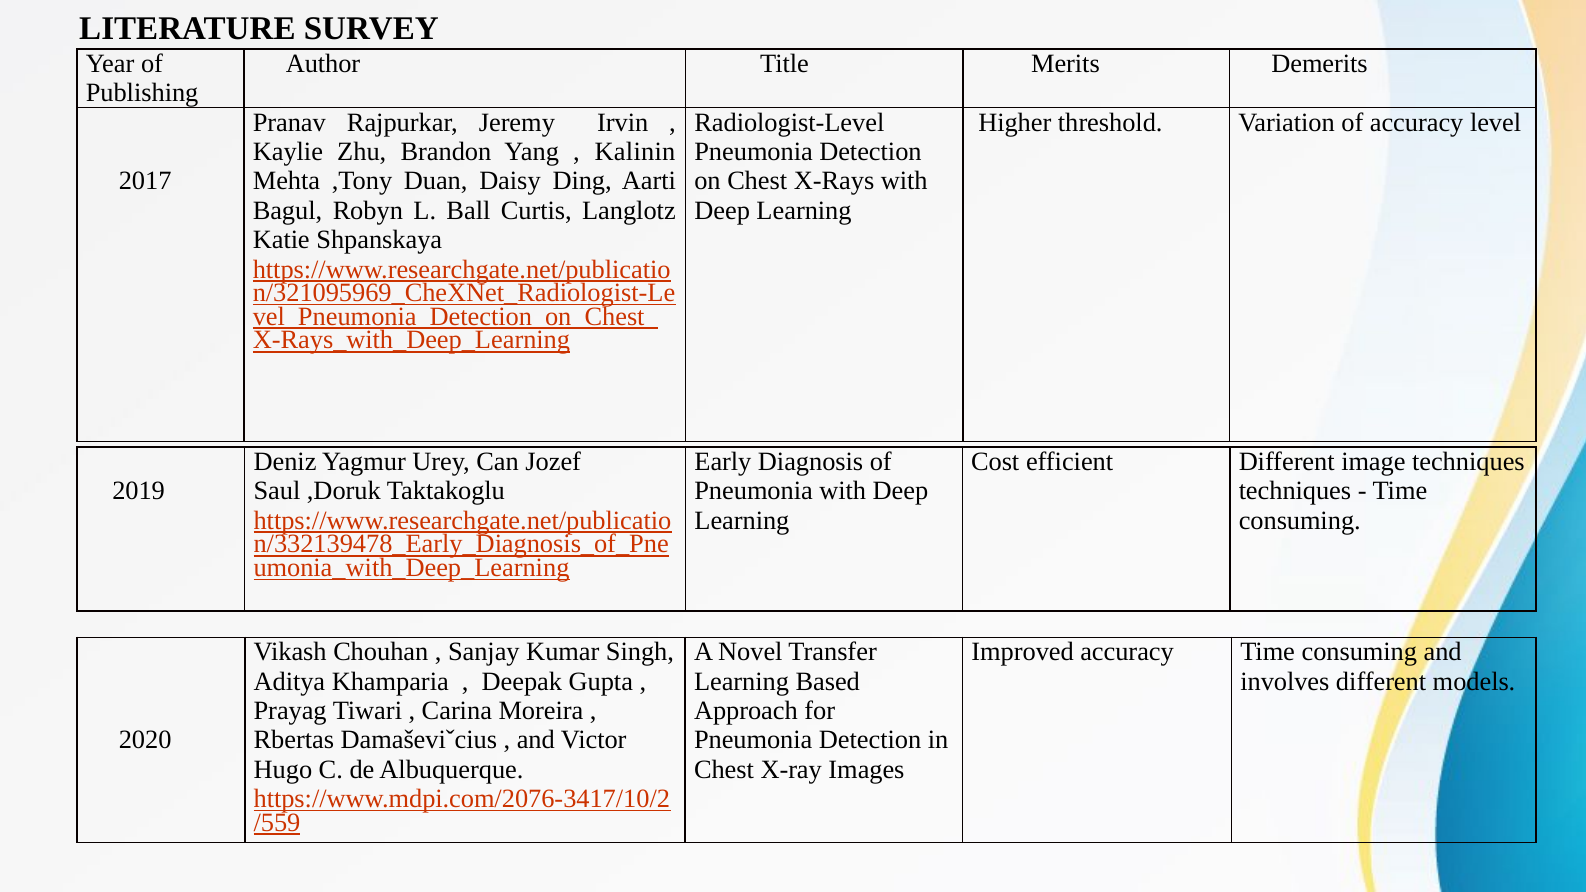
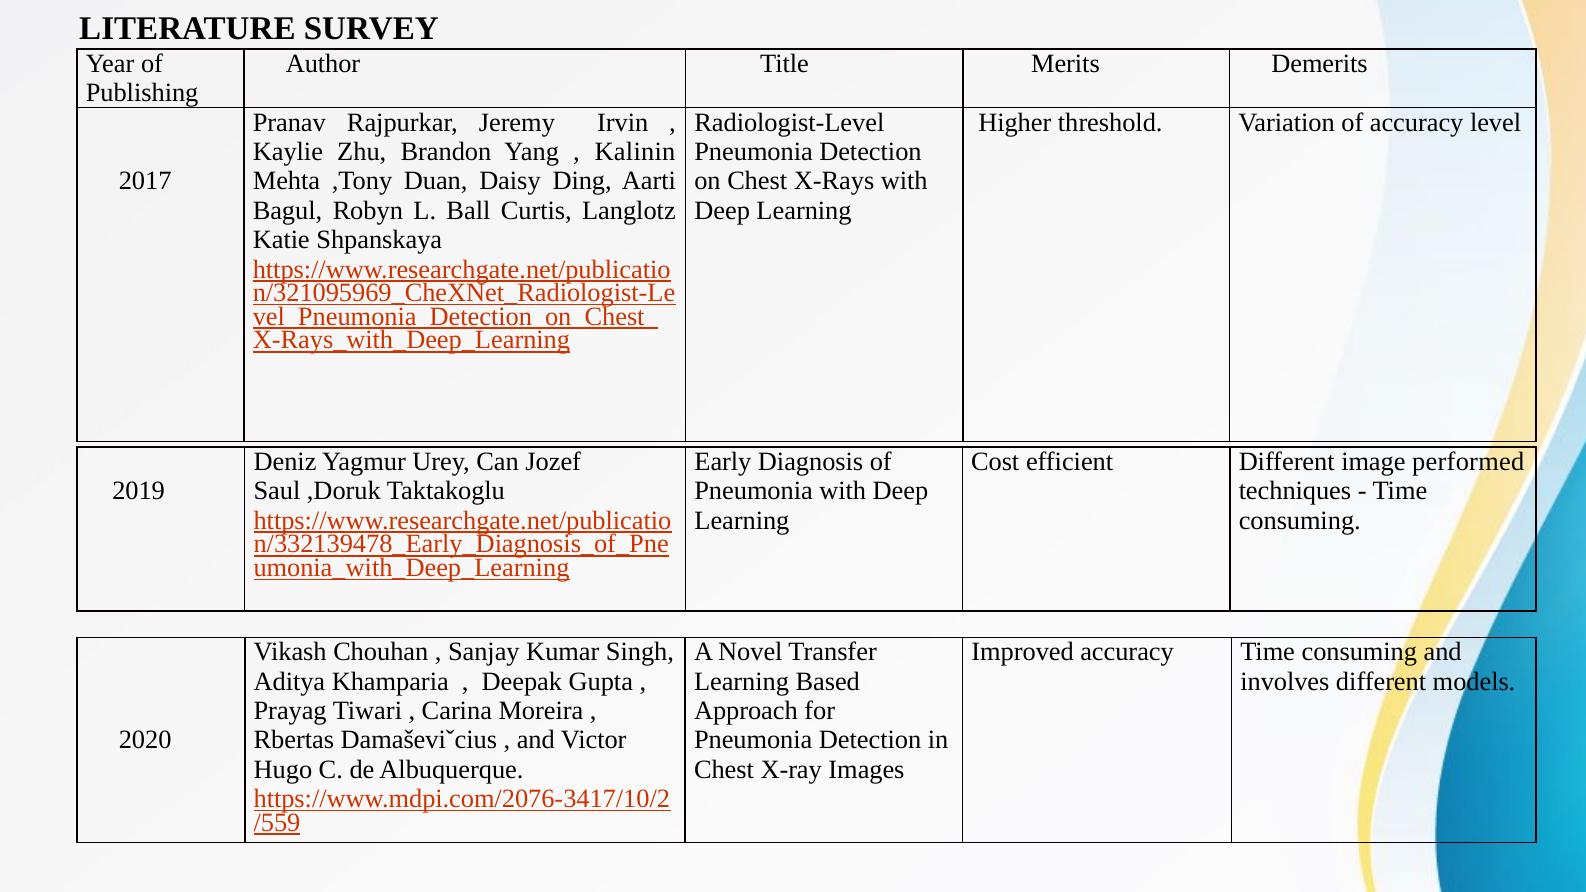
image techniques: techniques -> performed
